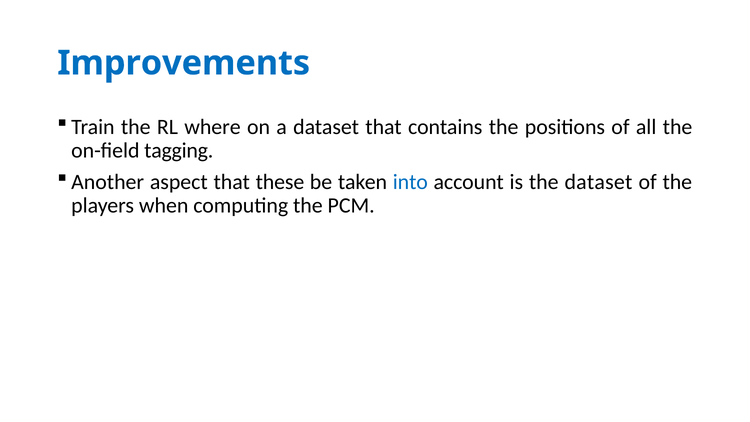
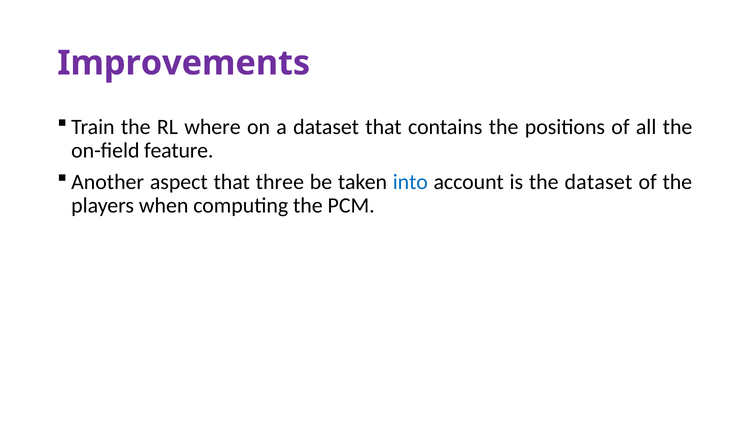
Improvements colour: blue -> purple
tagging: tagging -> feature
these: these -> three
